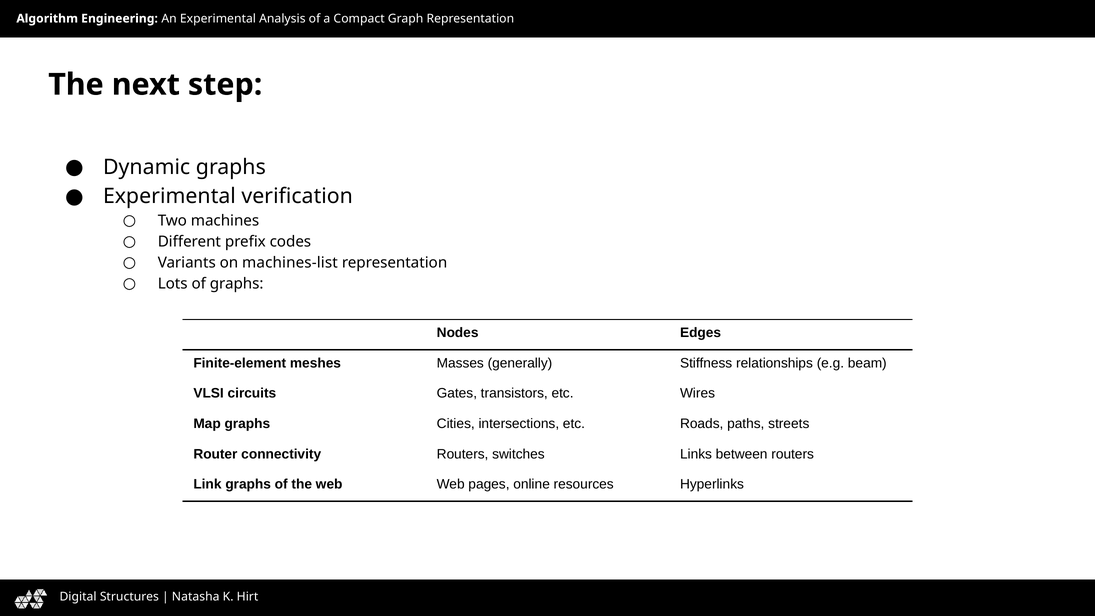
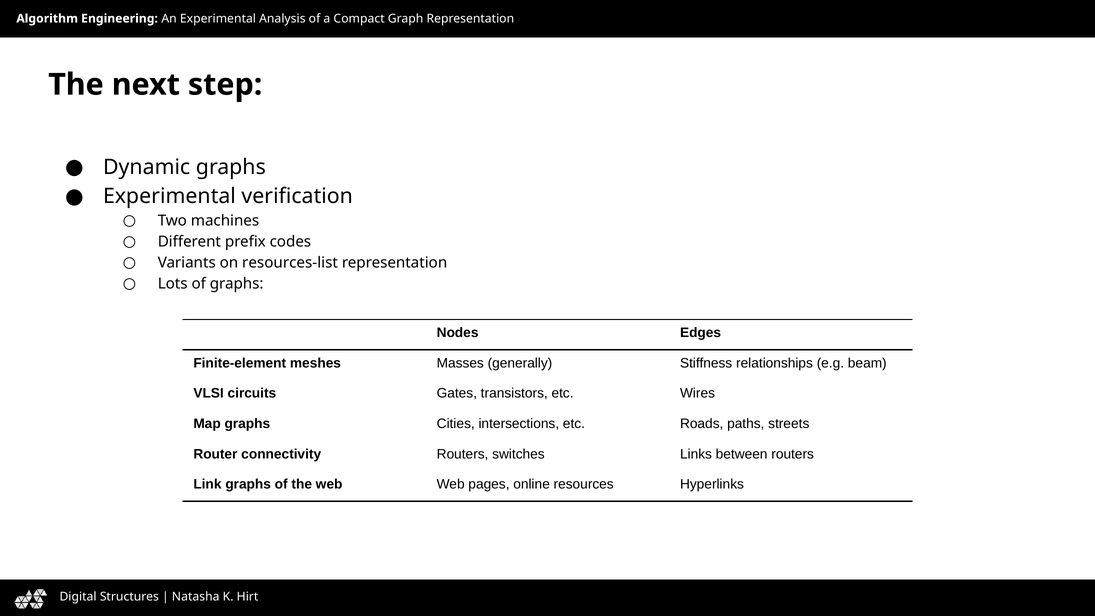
machines-list: machines-list -> resources-list
